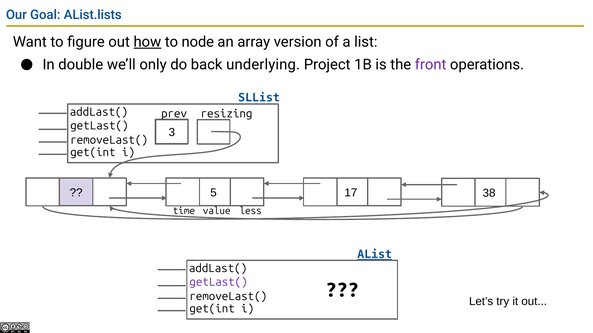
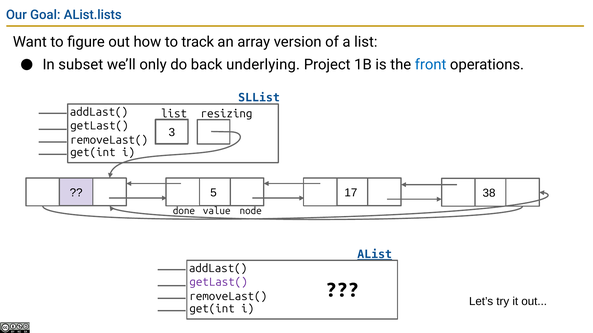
how underline: present -> none
node: node -> track
double: double -> subset
front colour: purple -> blue
prev at (174, 114): prev -> list
time: time -> done
less: less -> node
